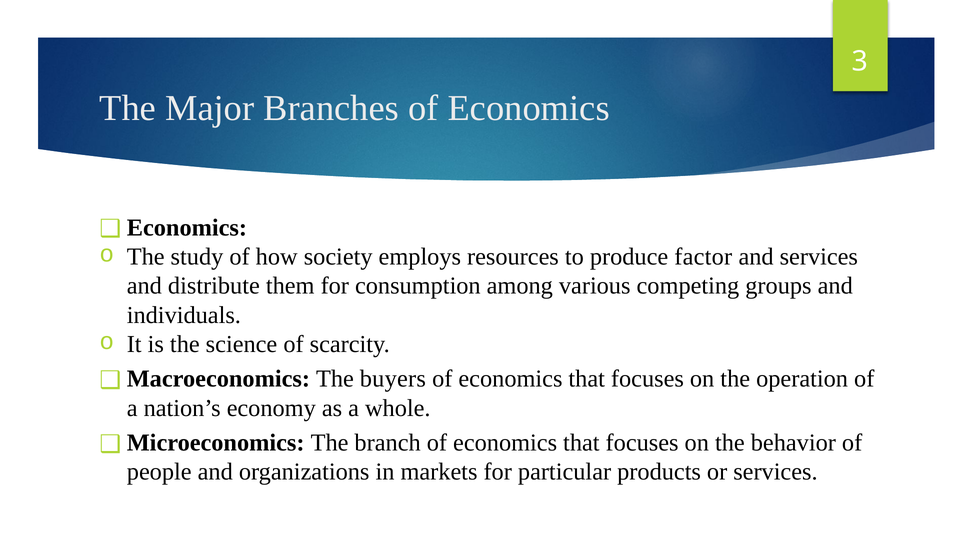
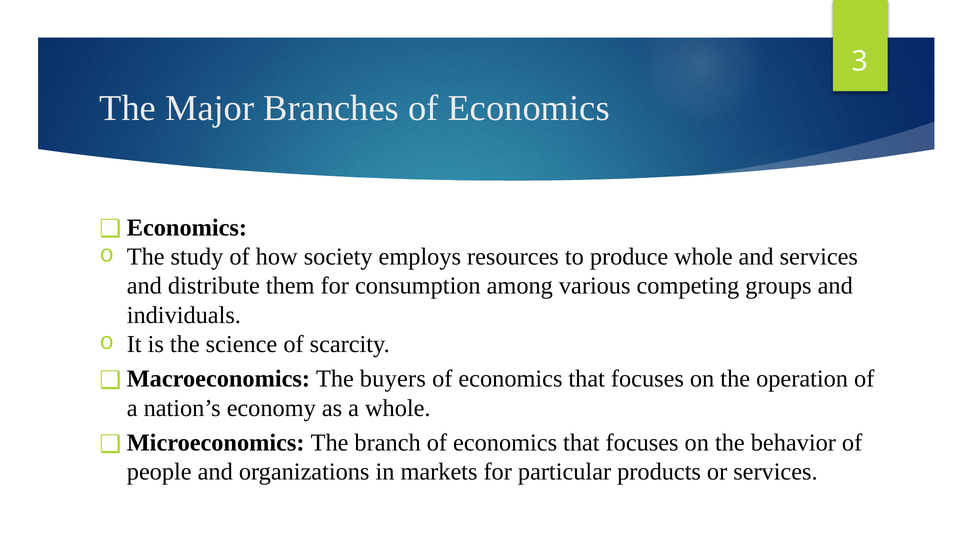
produce factor: factor -> whole
